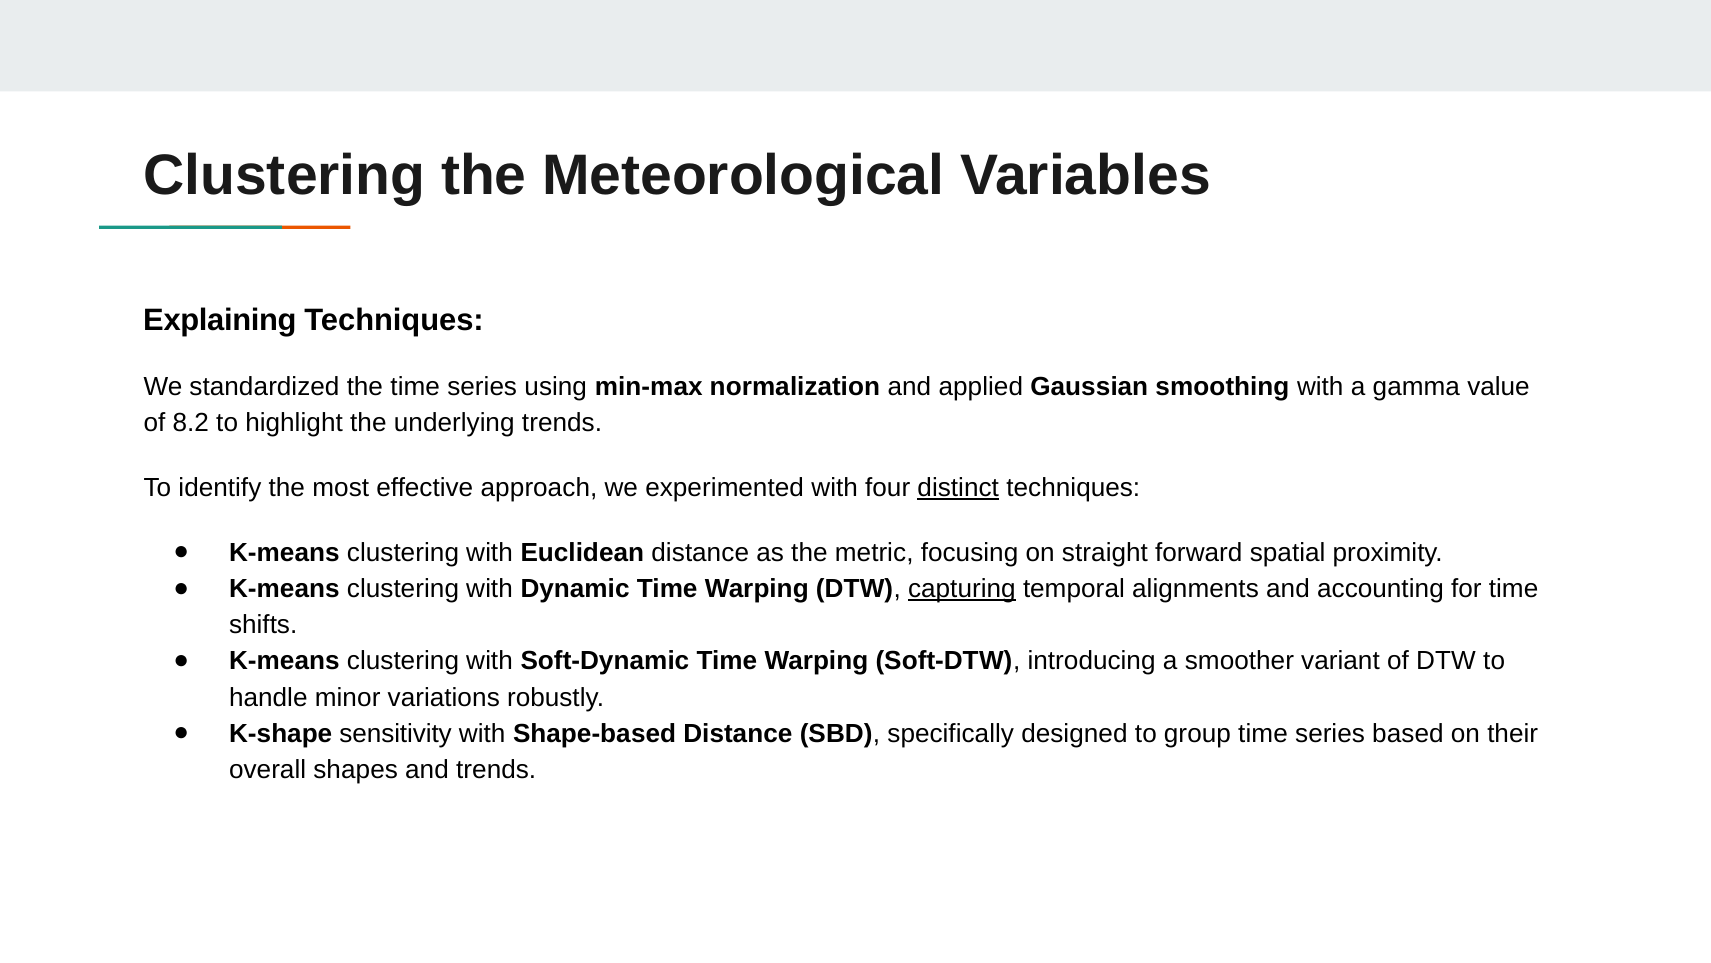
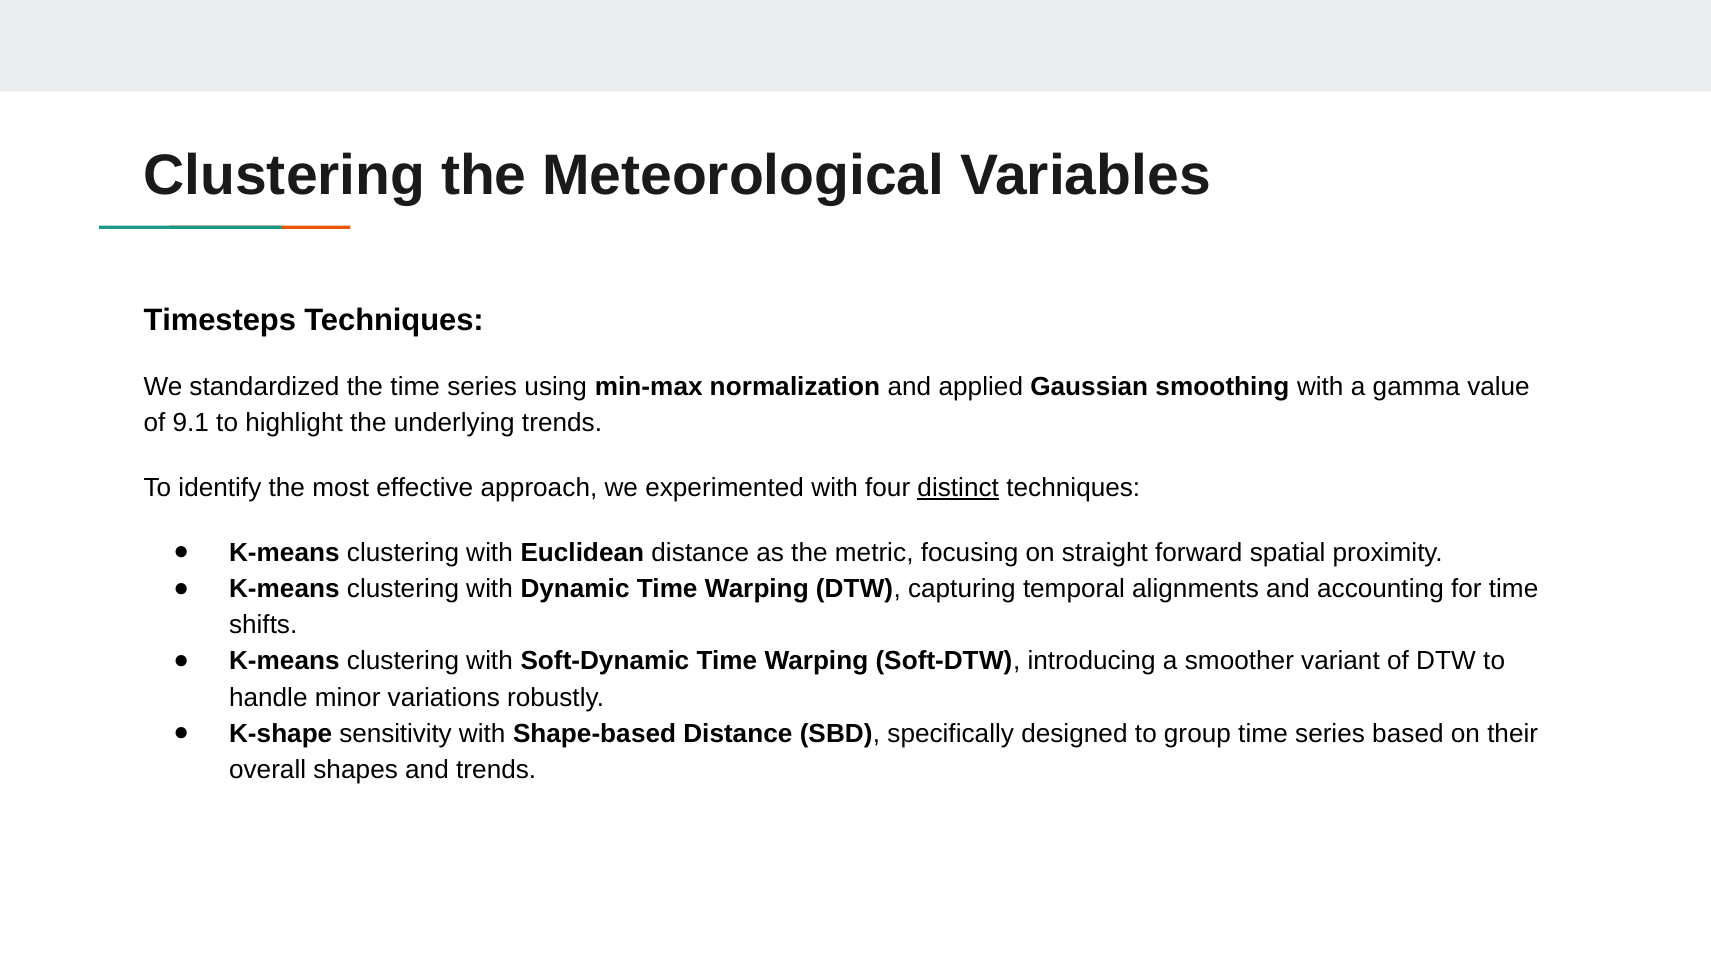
Explaining: Explaining -> Timesteps
8.2: 8.2 -> 9.1
capturing underline: present -> none
